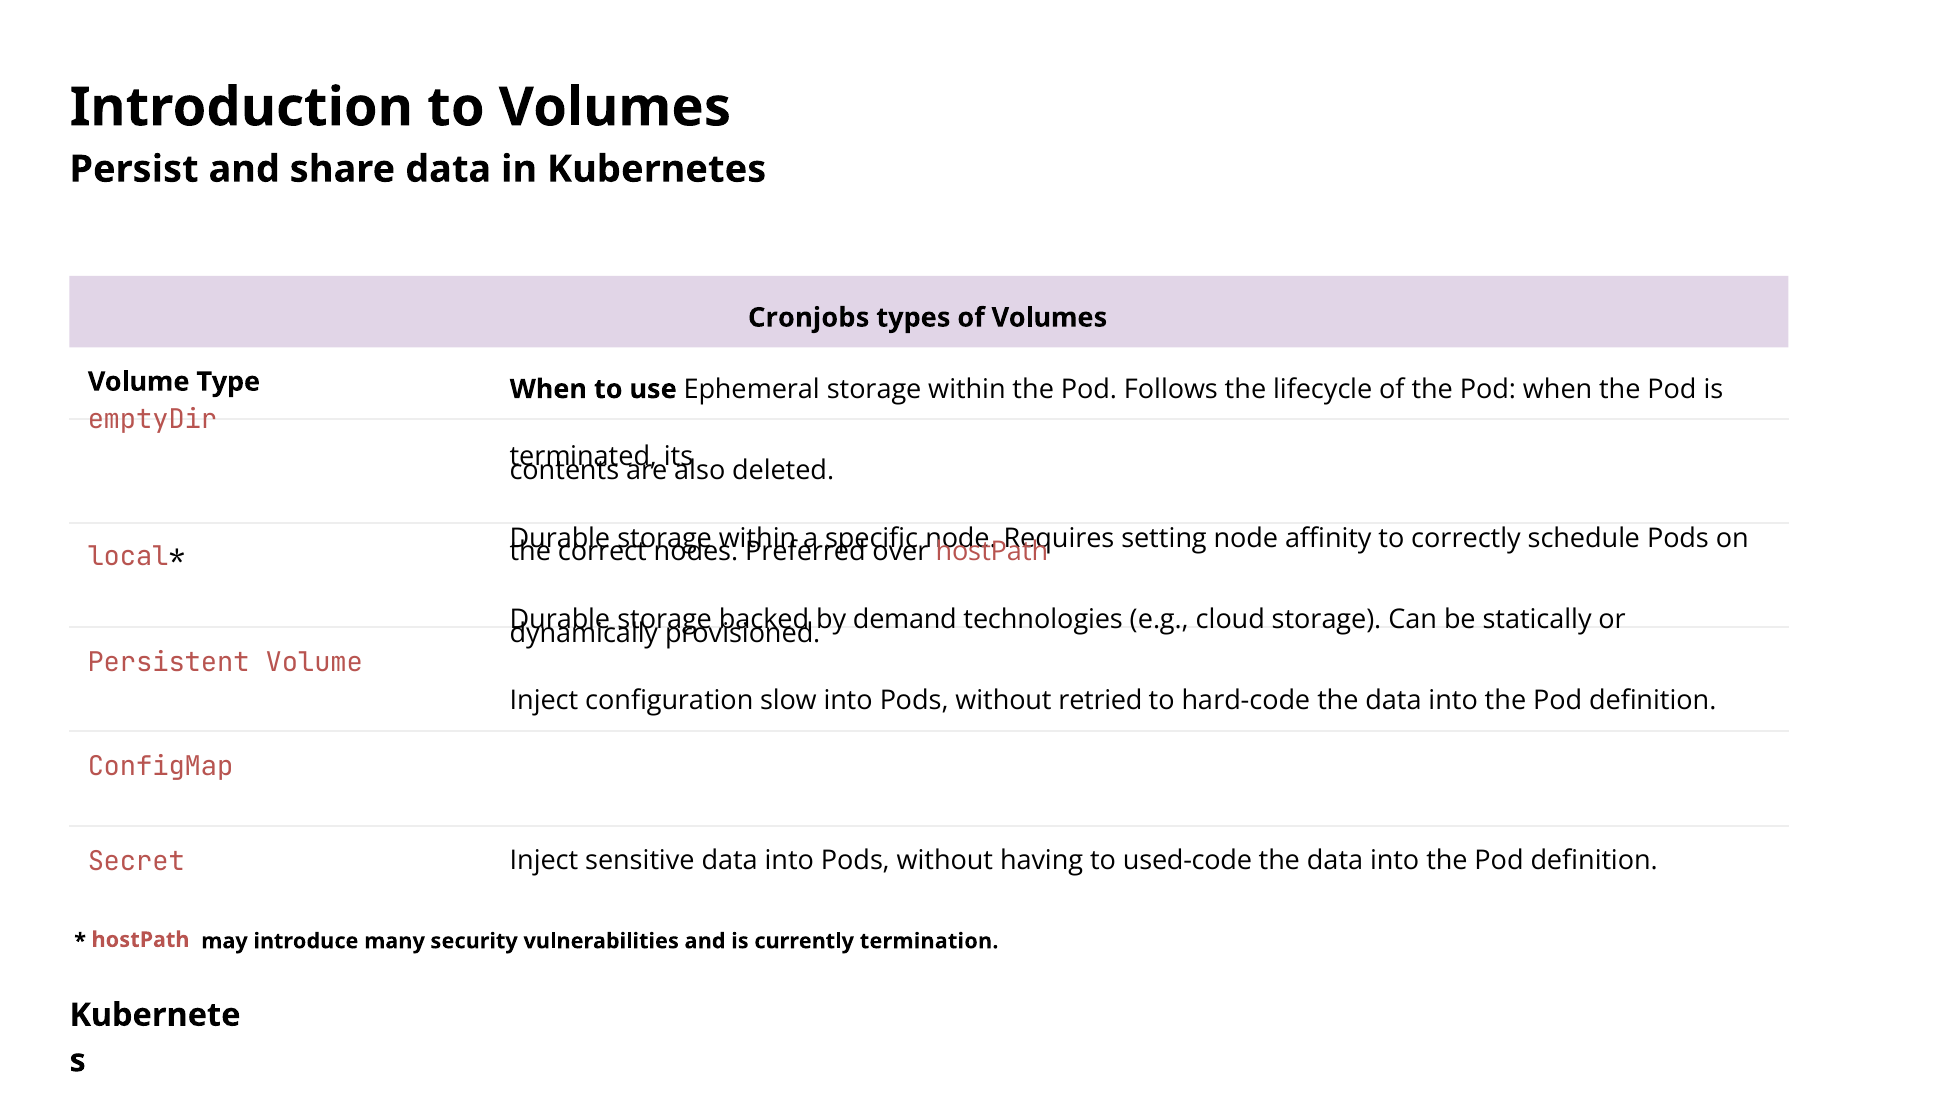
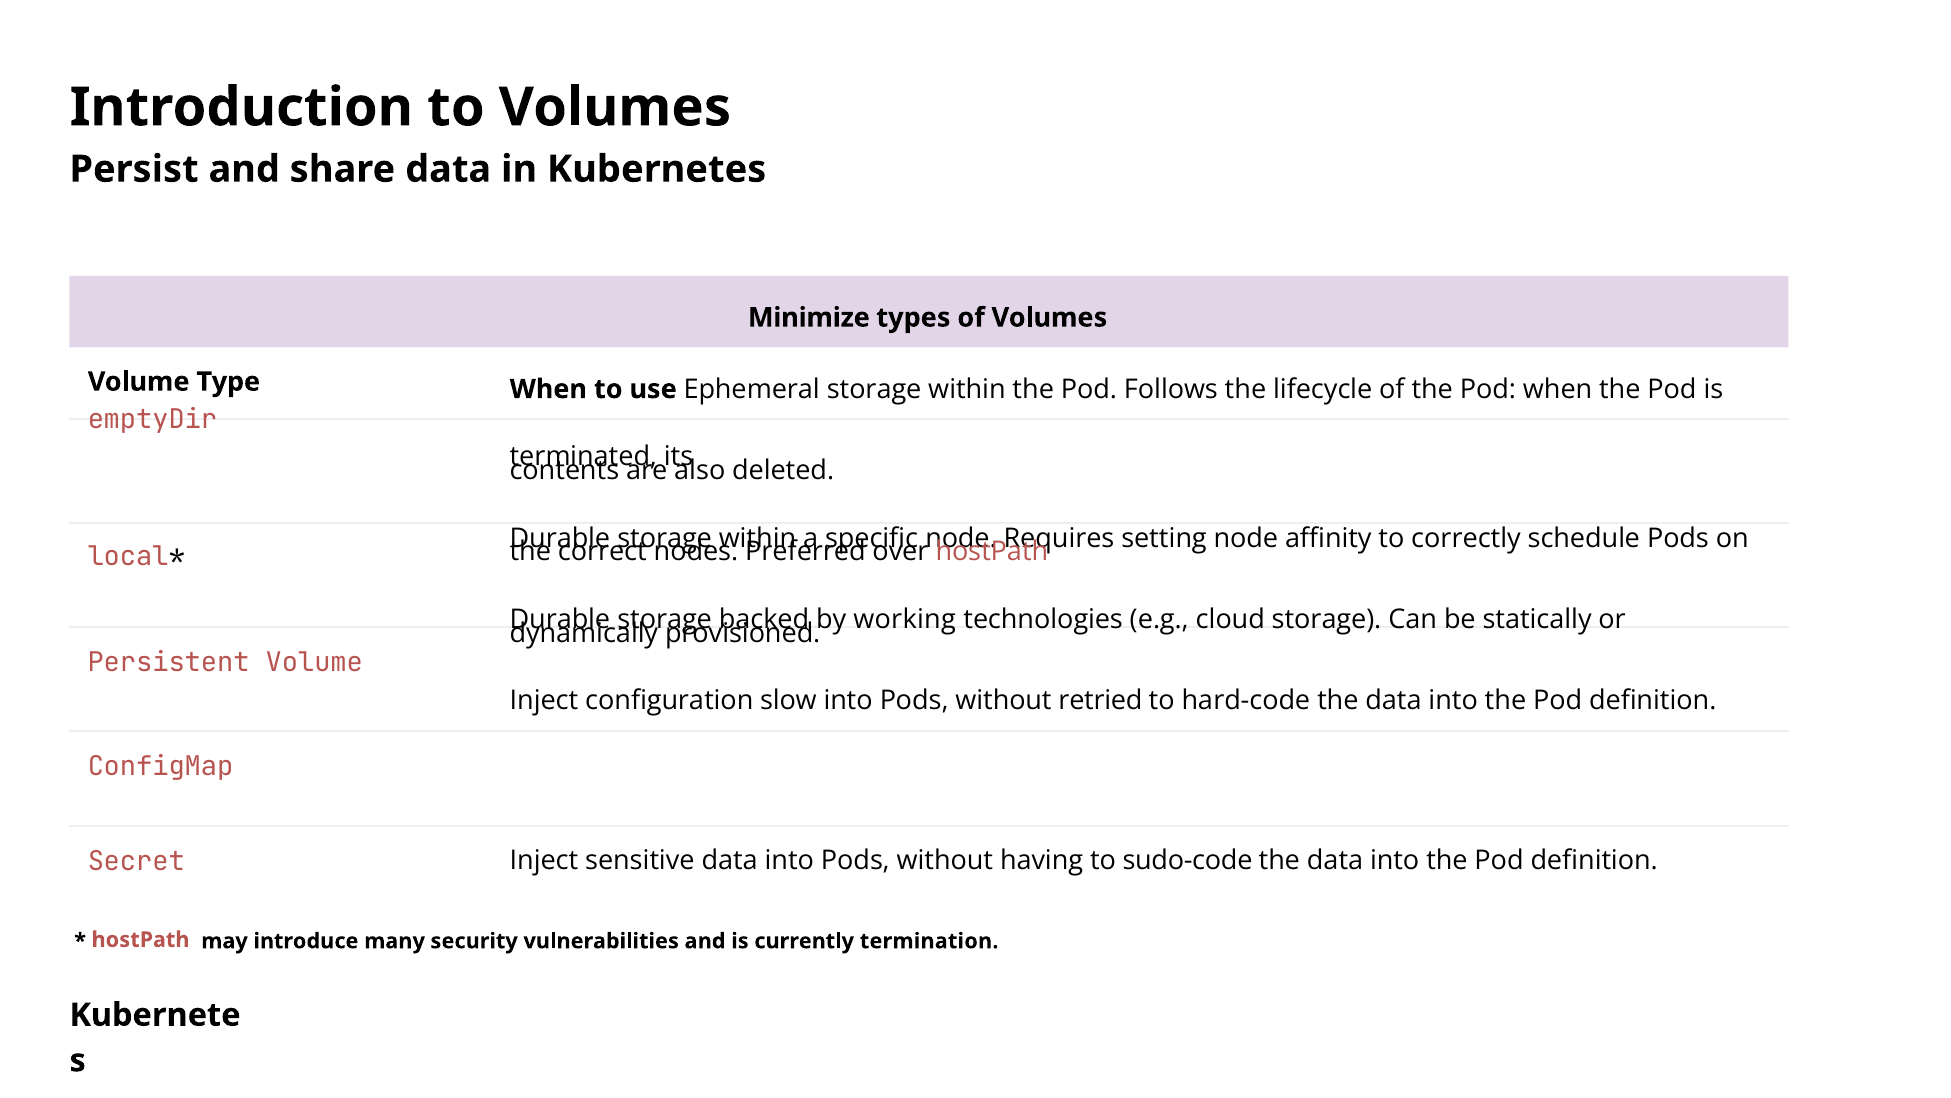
Cronjobs: Cronjobs -> Minimize
demand: demand -> working
used-code: used-code -> sudo-code
